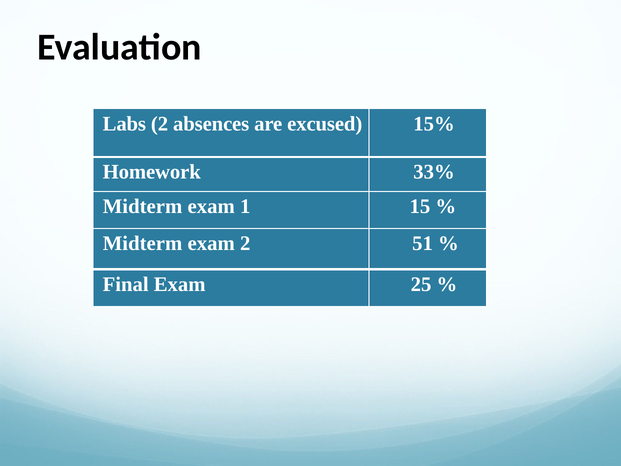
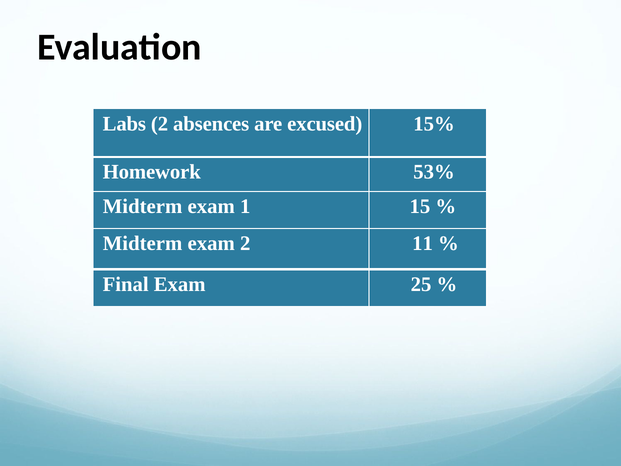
33%: 33% -> 53%
51: 51 -> 11
